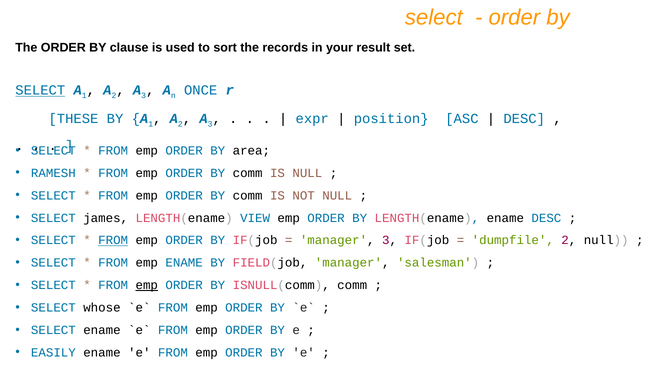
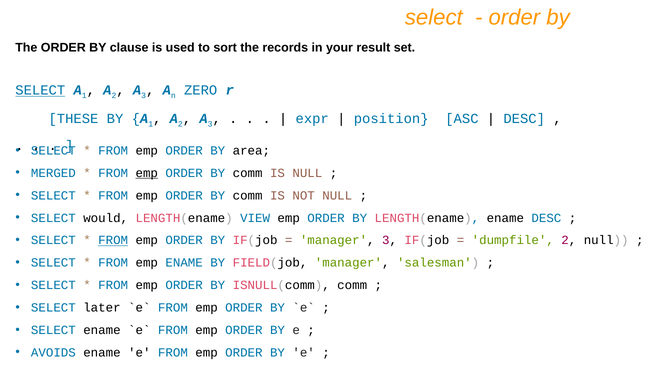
ONCE: ONCE -> ZERO
RAMESH: RAMESH -> MERGED
emp at (147, 173) underline: none -> present
james: james -> would
emp at (147, 285) underline: present -> none
whose: whose -> later
EASILY: EASILY -> AVOIDS
